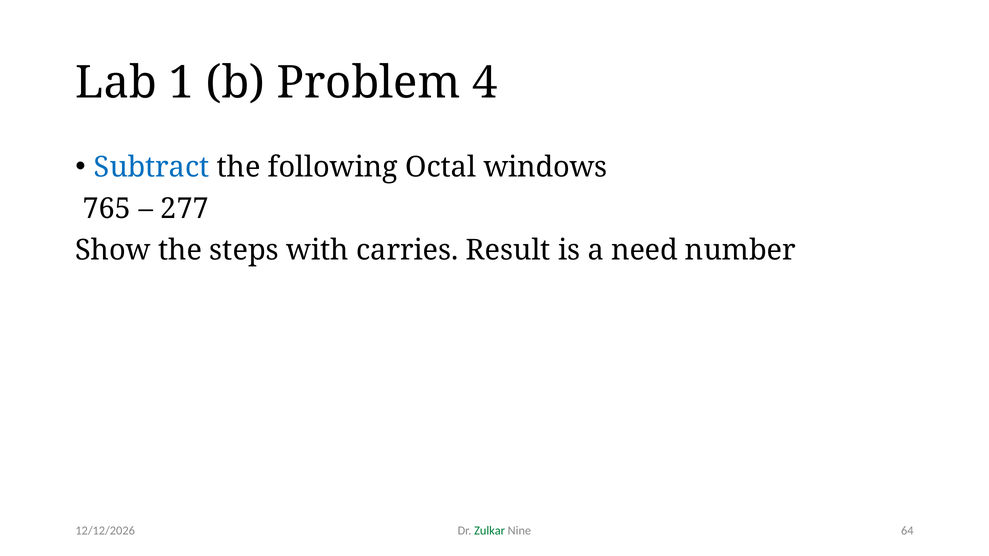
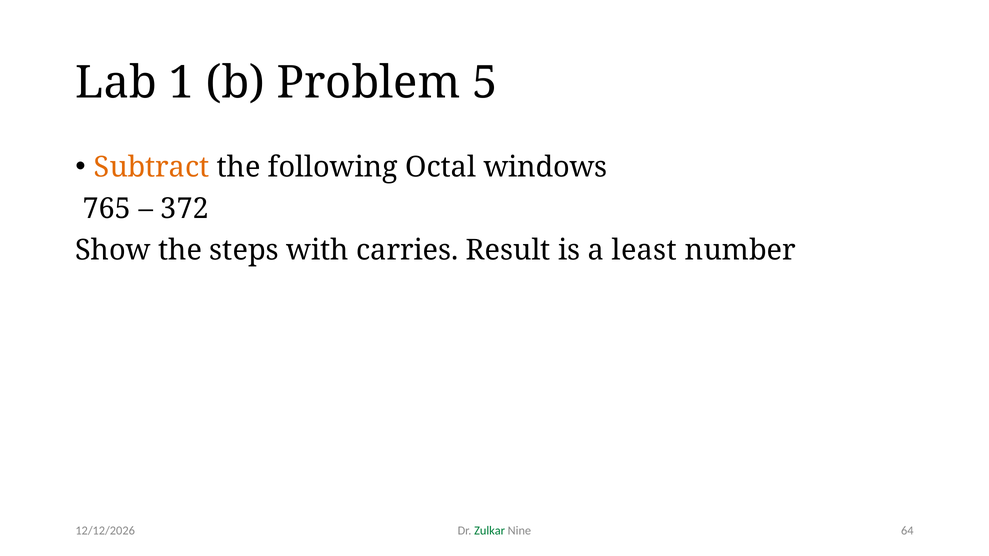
4: 4 -> 5
Subtract colour: blue -> orange
277: 277 -> 372
need: need -> least
